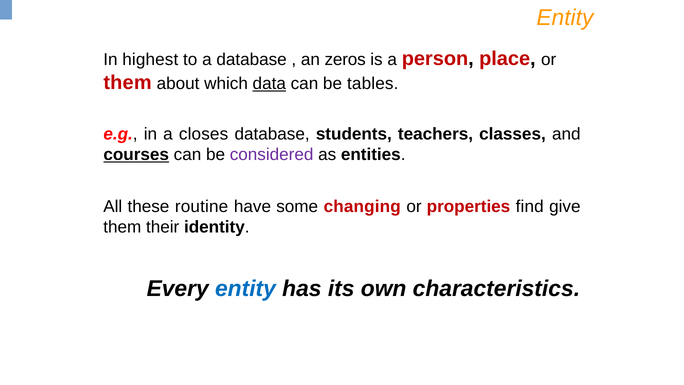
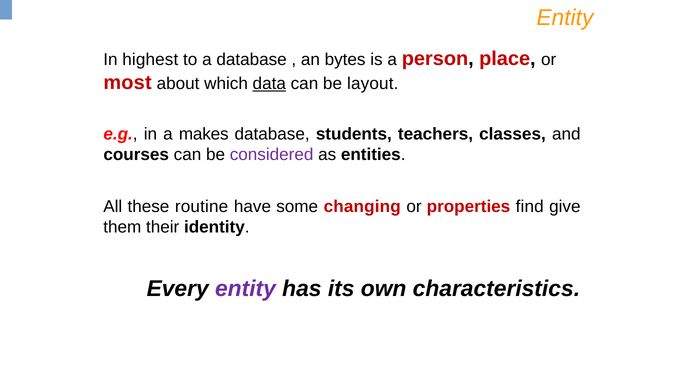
zeros: zeros -> bytes
them at (128, 83): them -> most
tables: tables -> layout
closes: closes -> makes
courses underline: present -> none
entity at (245, 289) colour: blue -> purple
